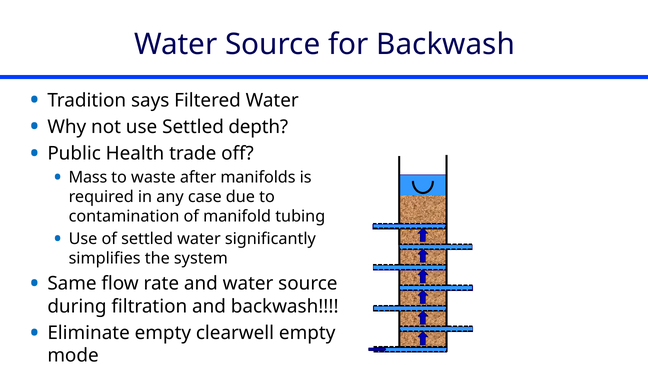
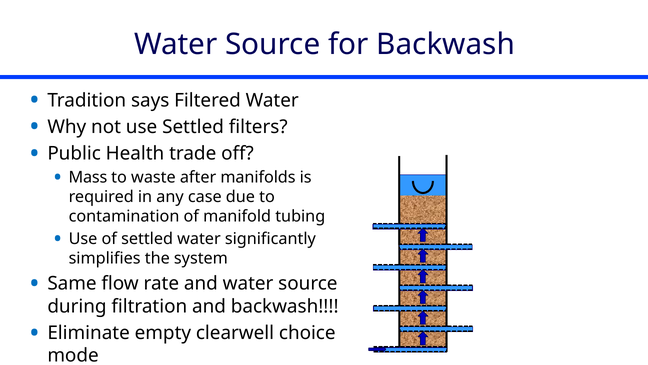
depth: depth -> filters
clearwell empty: empty -> choice
